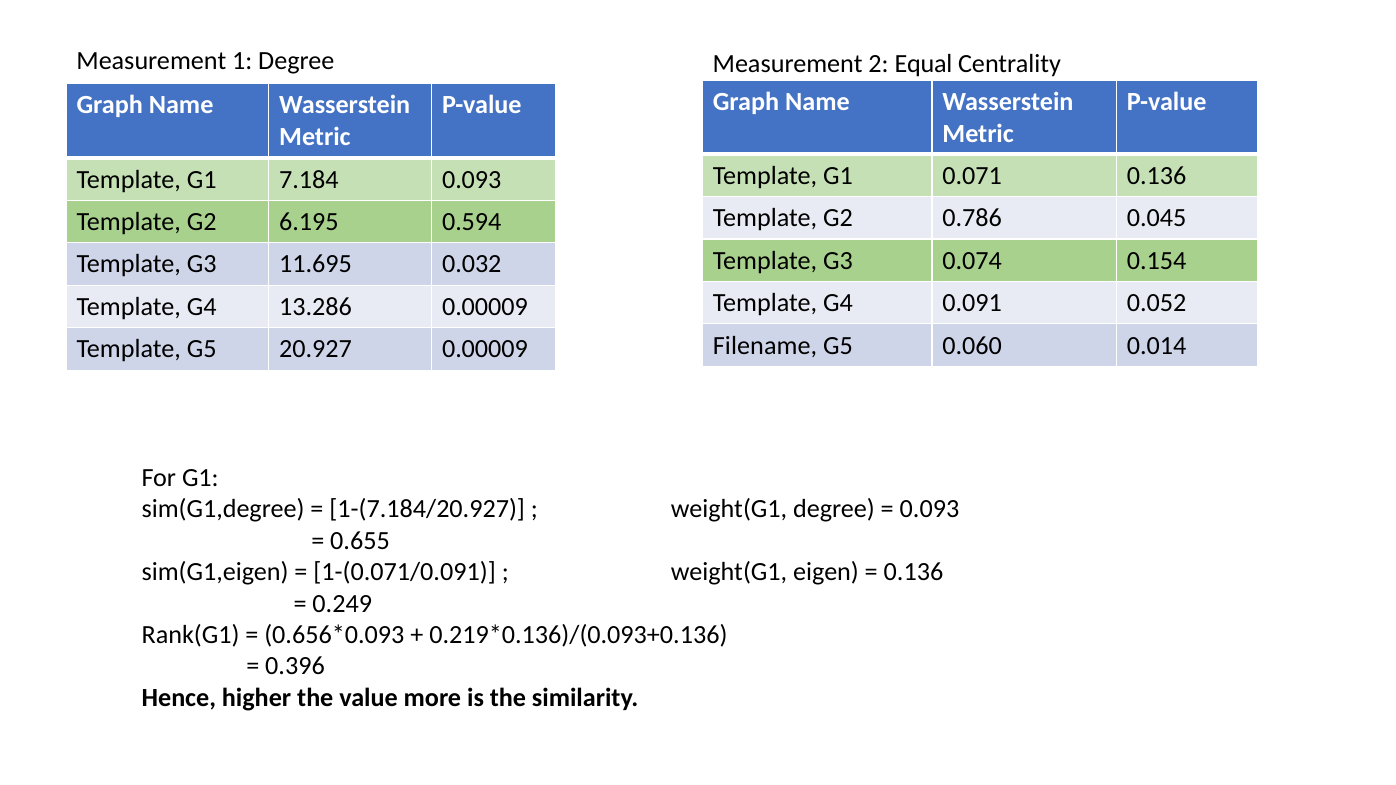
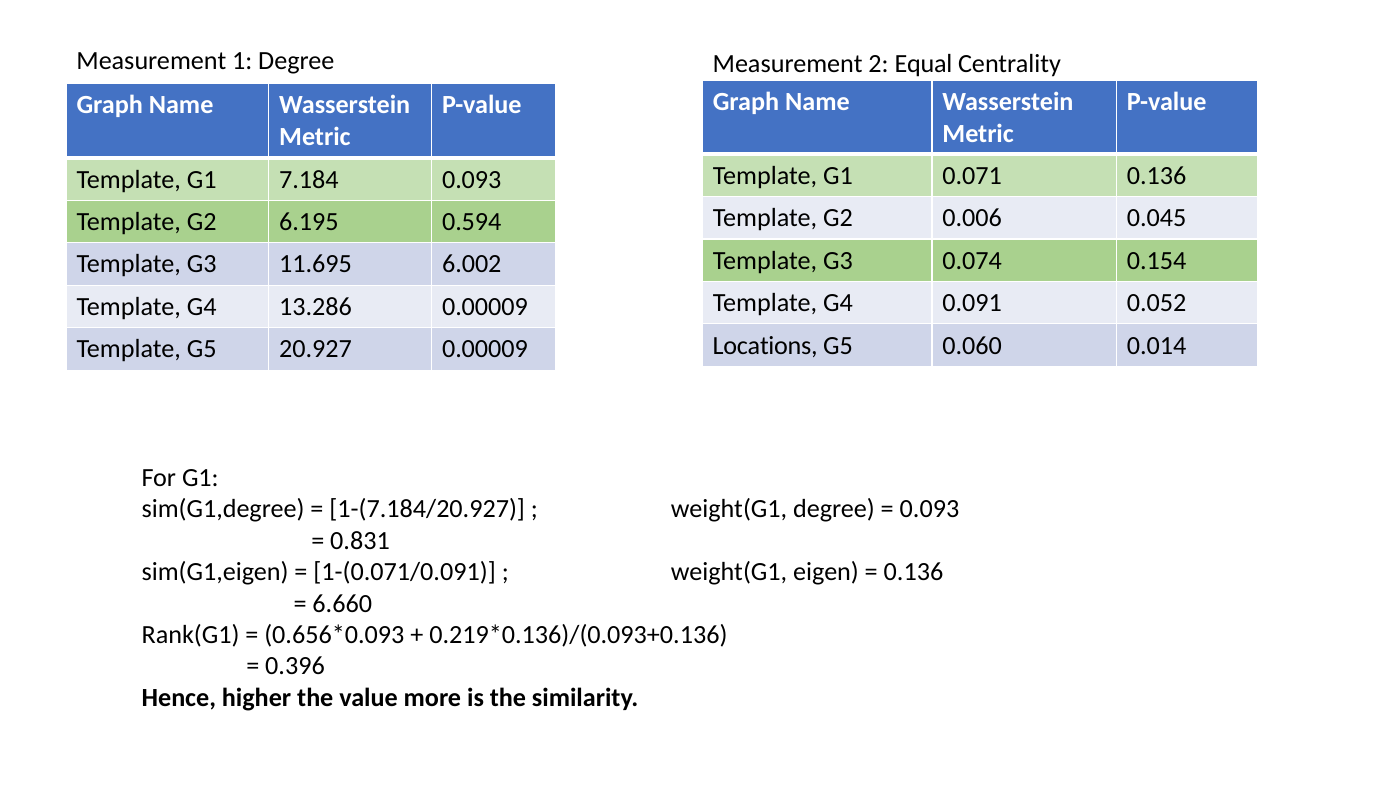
0.786: 0.786 -> 0.006
0.032: 0.032 -> 6.002
Filename: Filename -> Locations
0.655: 0.655 -> 0.831
0.249: 0.249 -> 6.660
